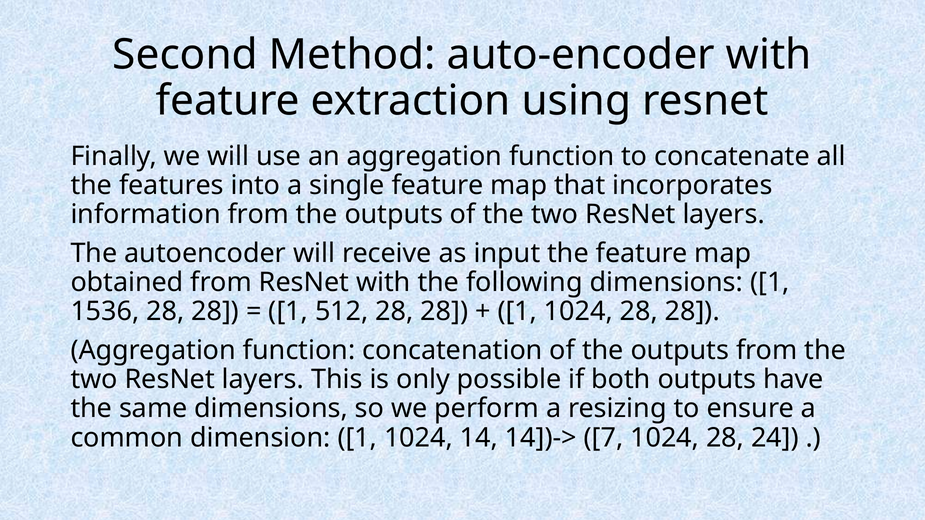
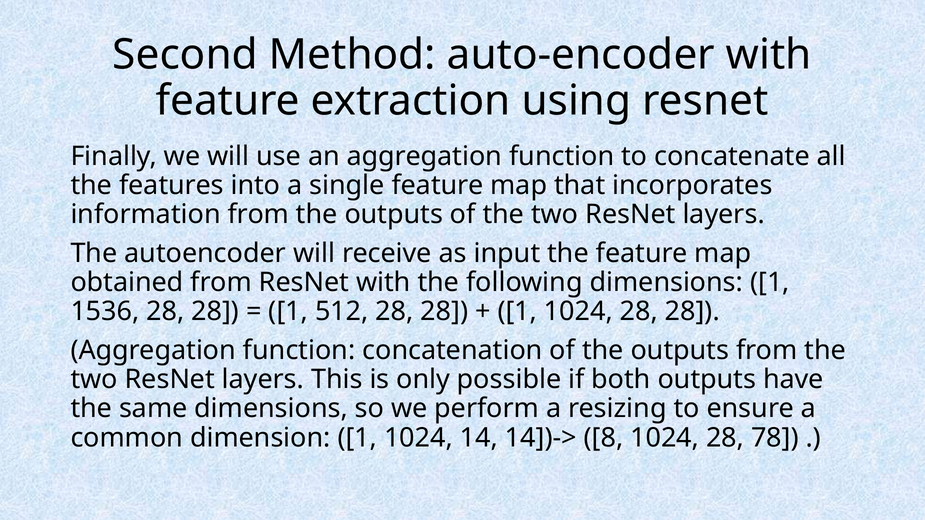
7: 7 -> 8
24: 24 -> 78
